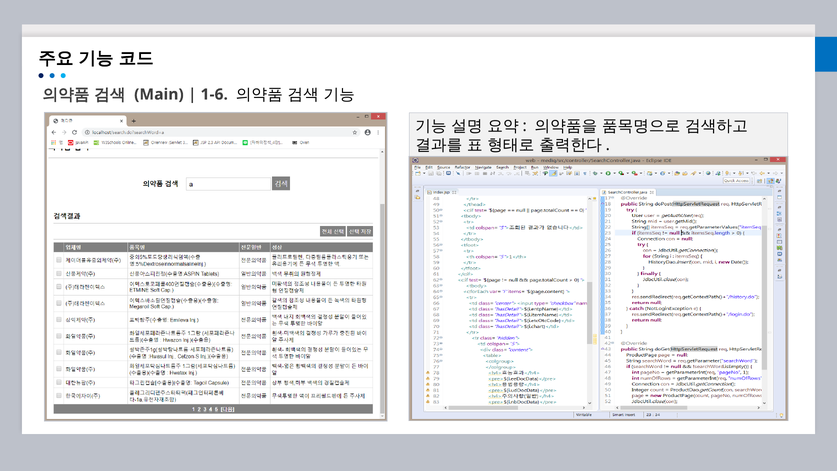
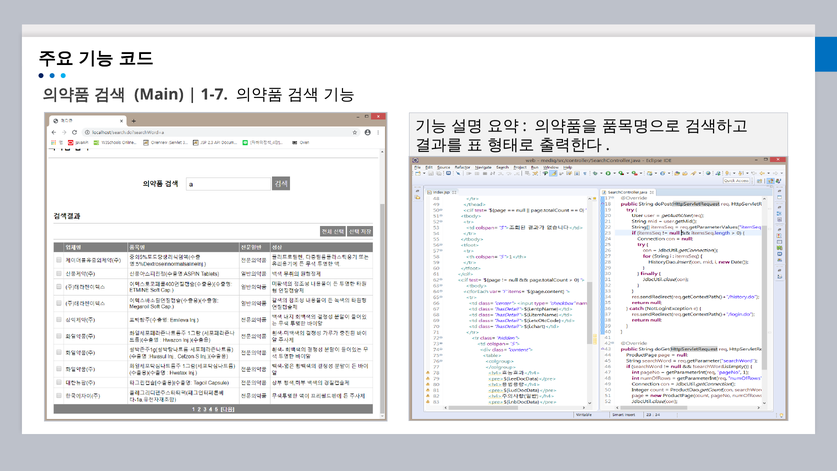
1-6: 1-6 -> 1-7
